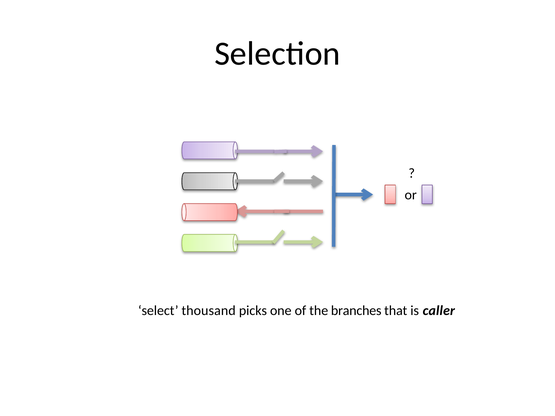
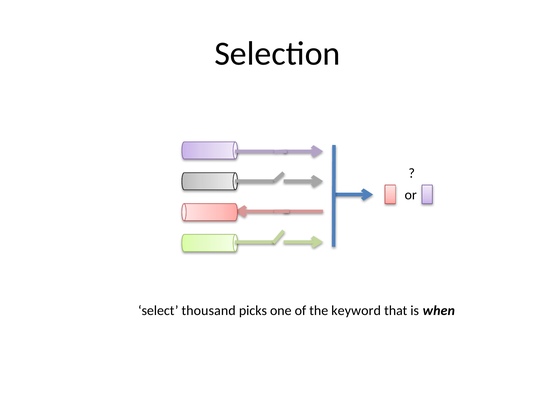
branches: branches -> keyword
caller: caller -> when
